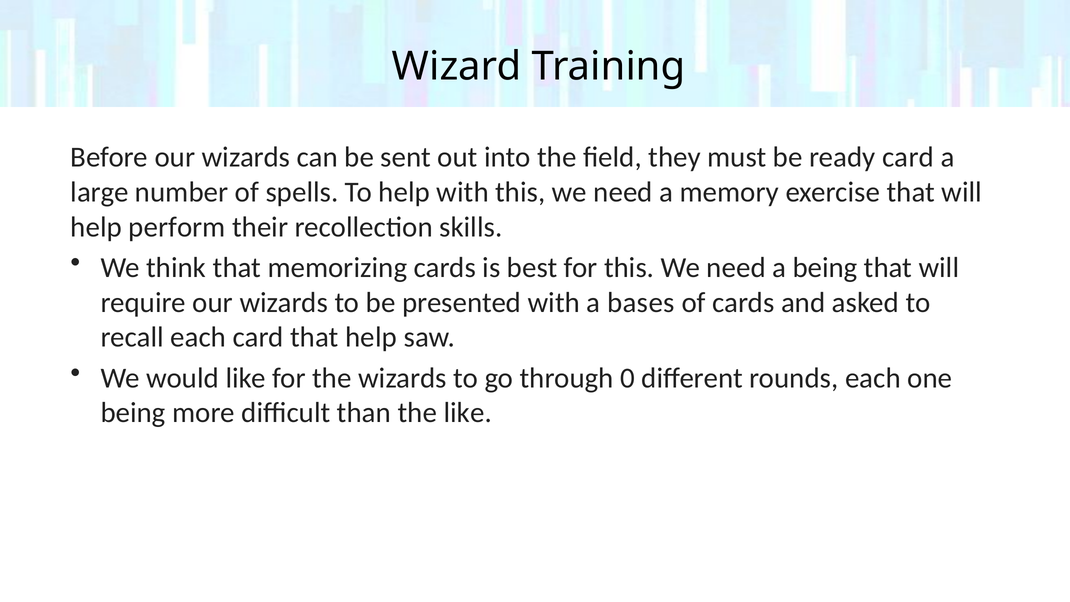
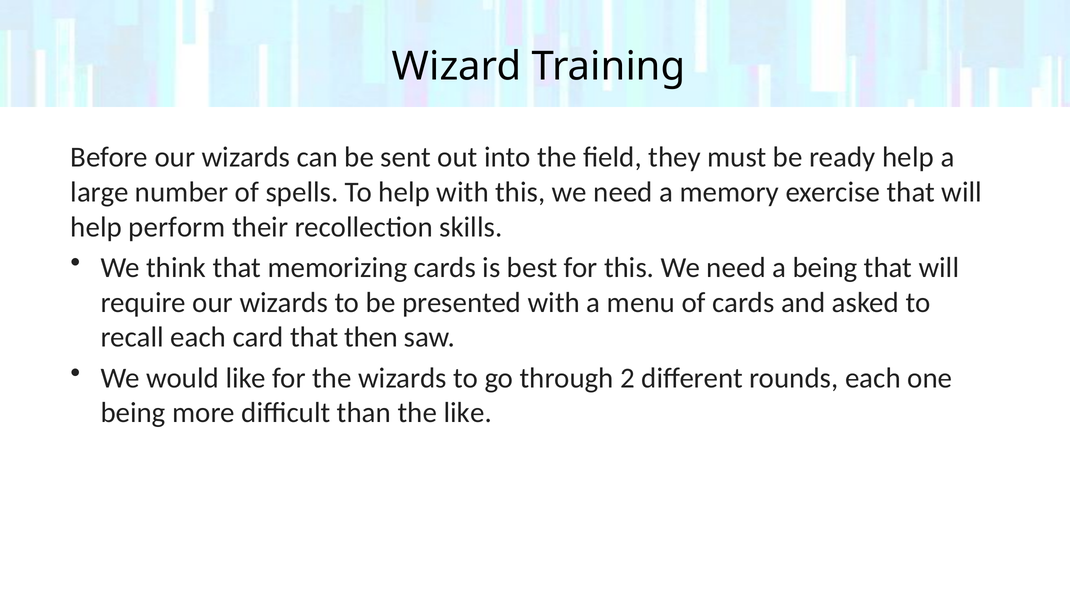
ready card: card -> help
bases: bases -> menu
that help: help -> then
0: 0 -> 2
